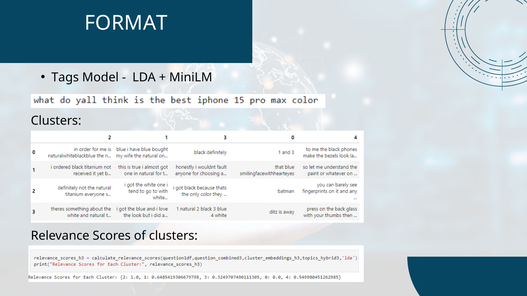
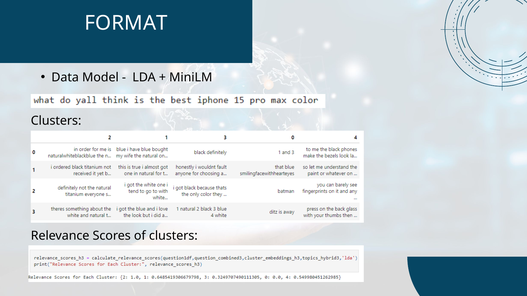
Tags: Tags -> Data
